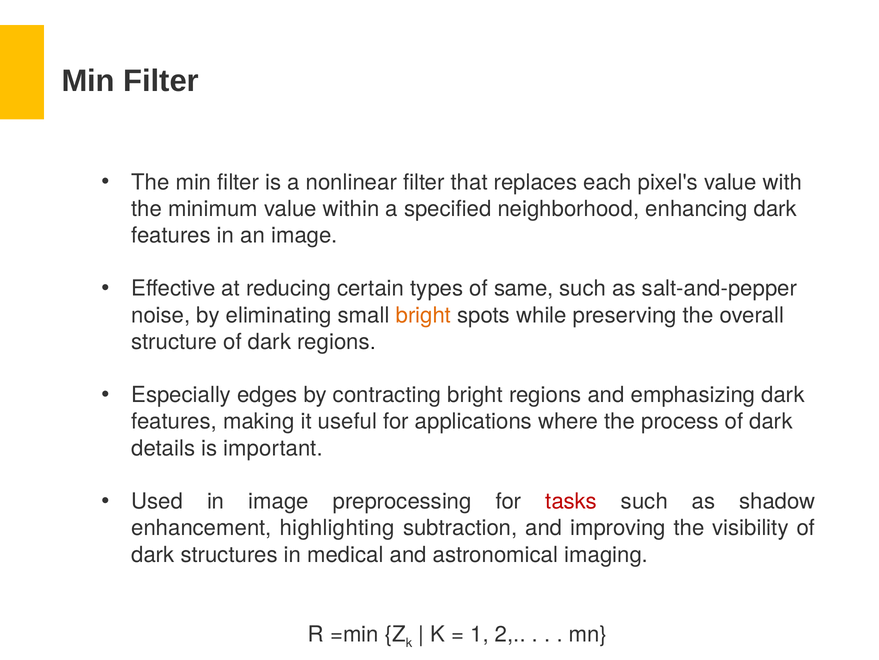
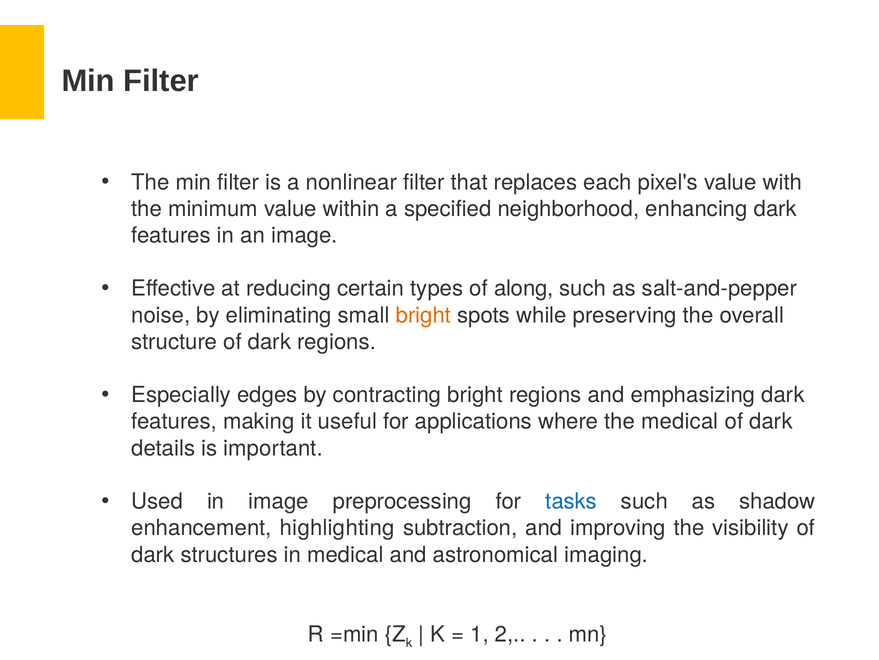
same: same -> along
the process: process -> medical
tasks colour: red -> blue
